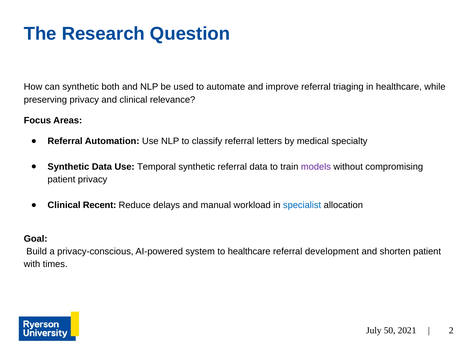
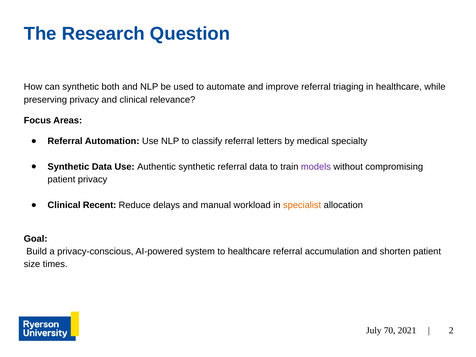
Temporal: Temporal -> Authentic
specialist colour: blue -> orange
development: development -> accumulation
with: with -> size
50: 50 -> 70
